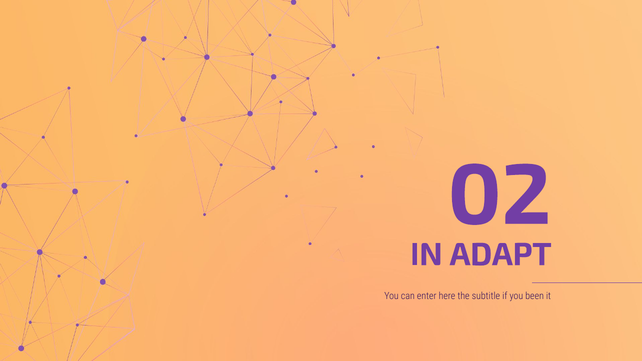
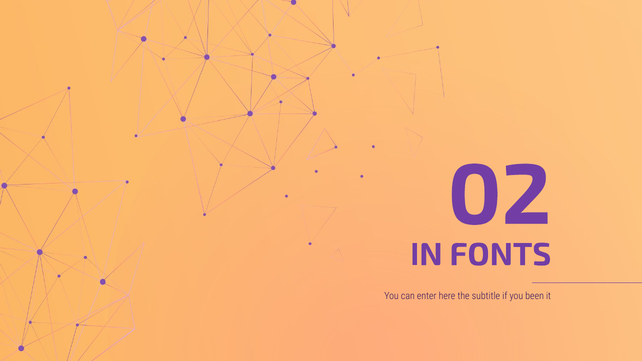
ADAPT: ADAPT -> FONTS
